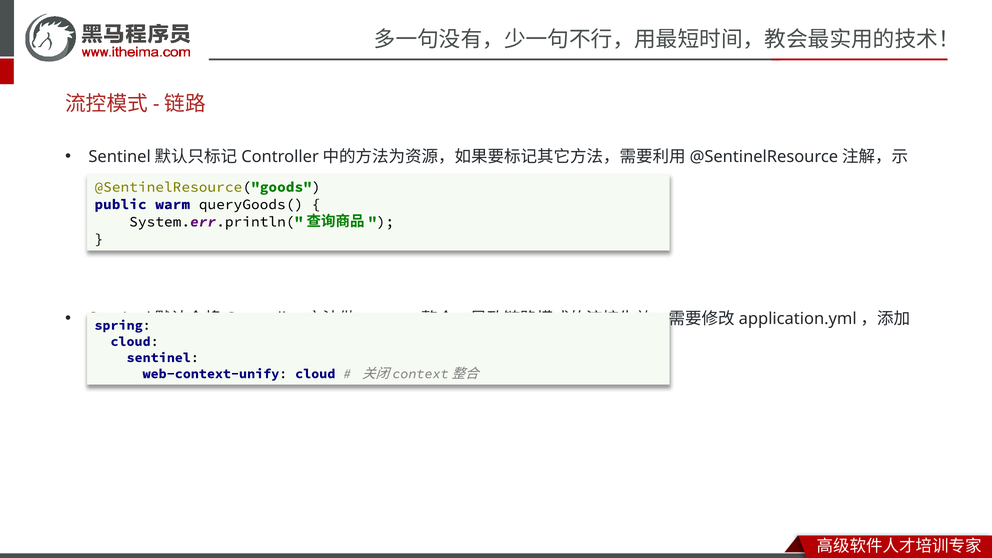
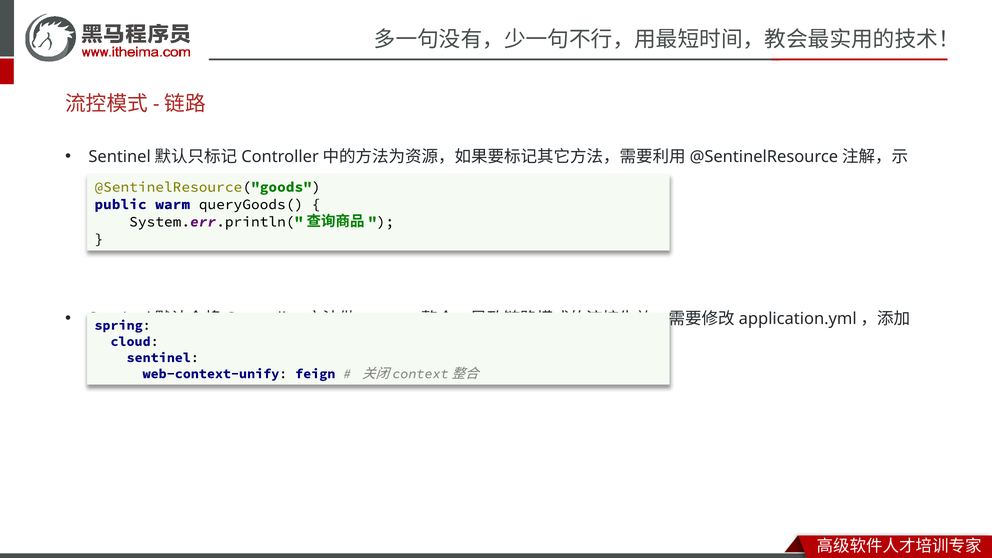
web-context-unify cloud: cloud -> feign
